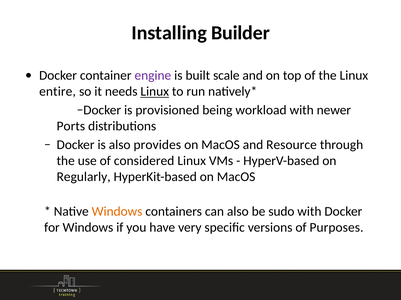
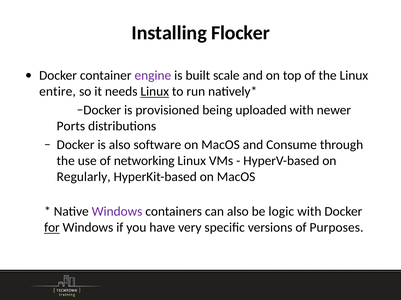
Builder: Builder -> Flocker
workload: workload -> uploaded
provides: provides -> software
Resource: Resource -> Consume
considered: considered -> networking
Windows at (117, 212) colour: orange -> purple
sudo: sudo -> logic
for underline: none -> present
